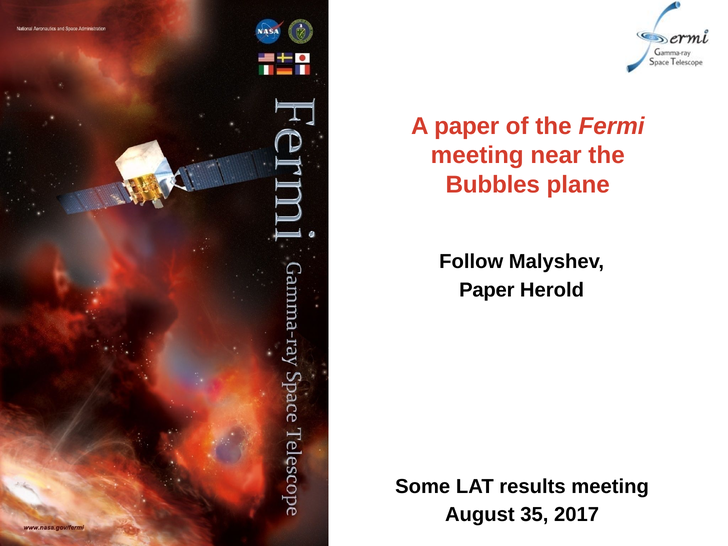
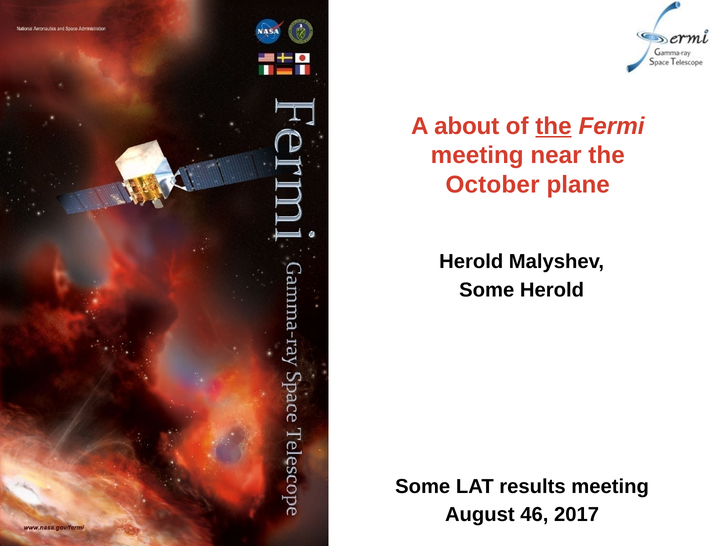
A paper: paper -> about
the at (553, 126) underline: none -> present
Bubbles: Bubbles -> October
Follow at (471, 262): Follow -> Herold
Paper at (487, 290): Paper -> Some
35: 35 -> 46
